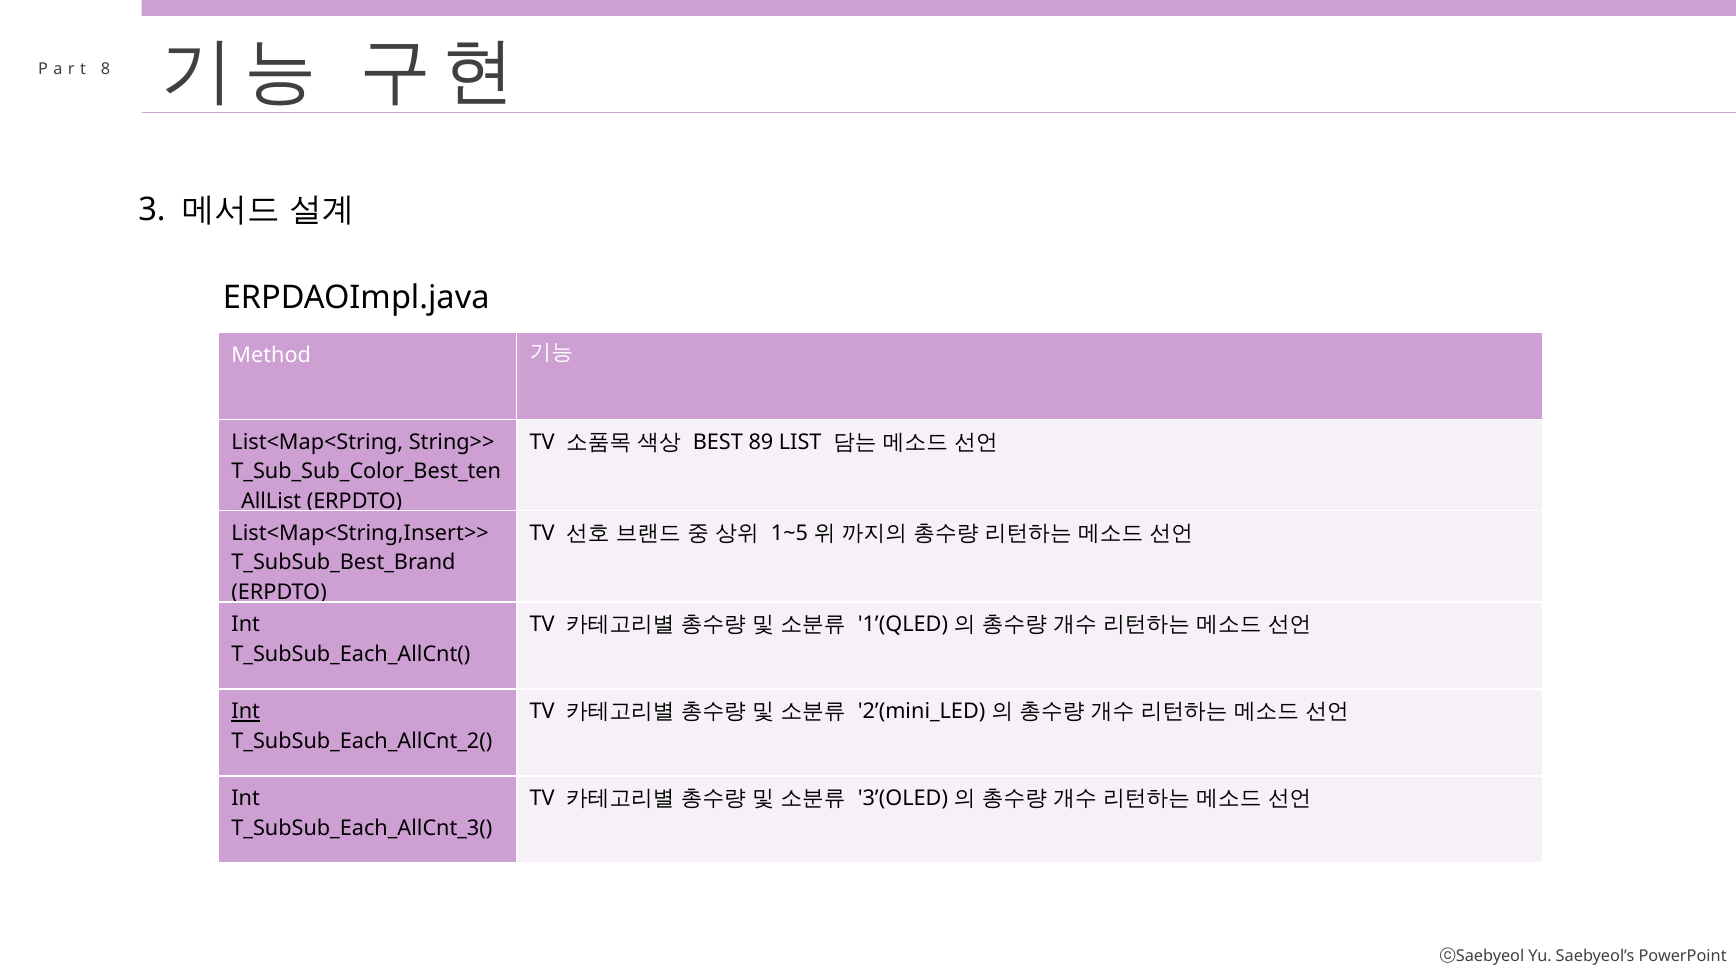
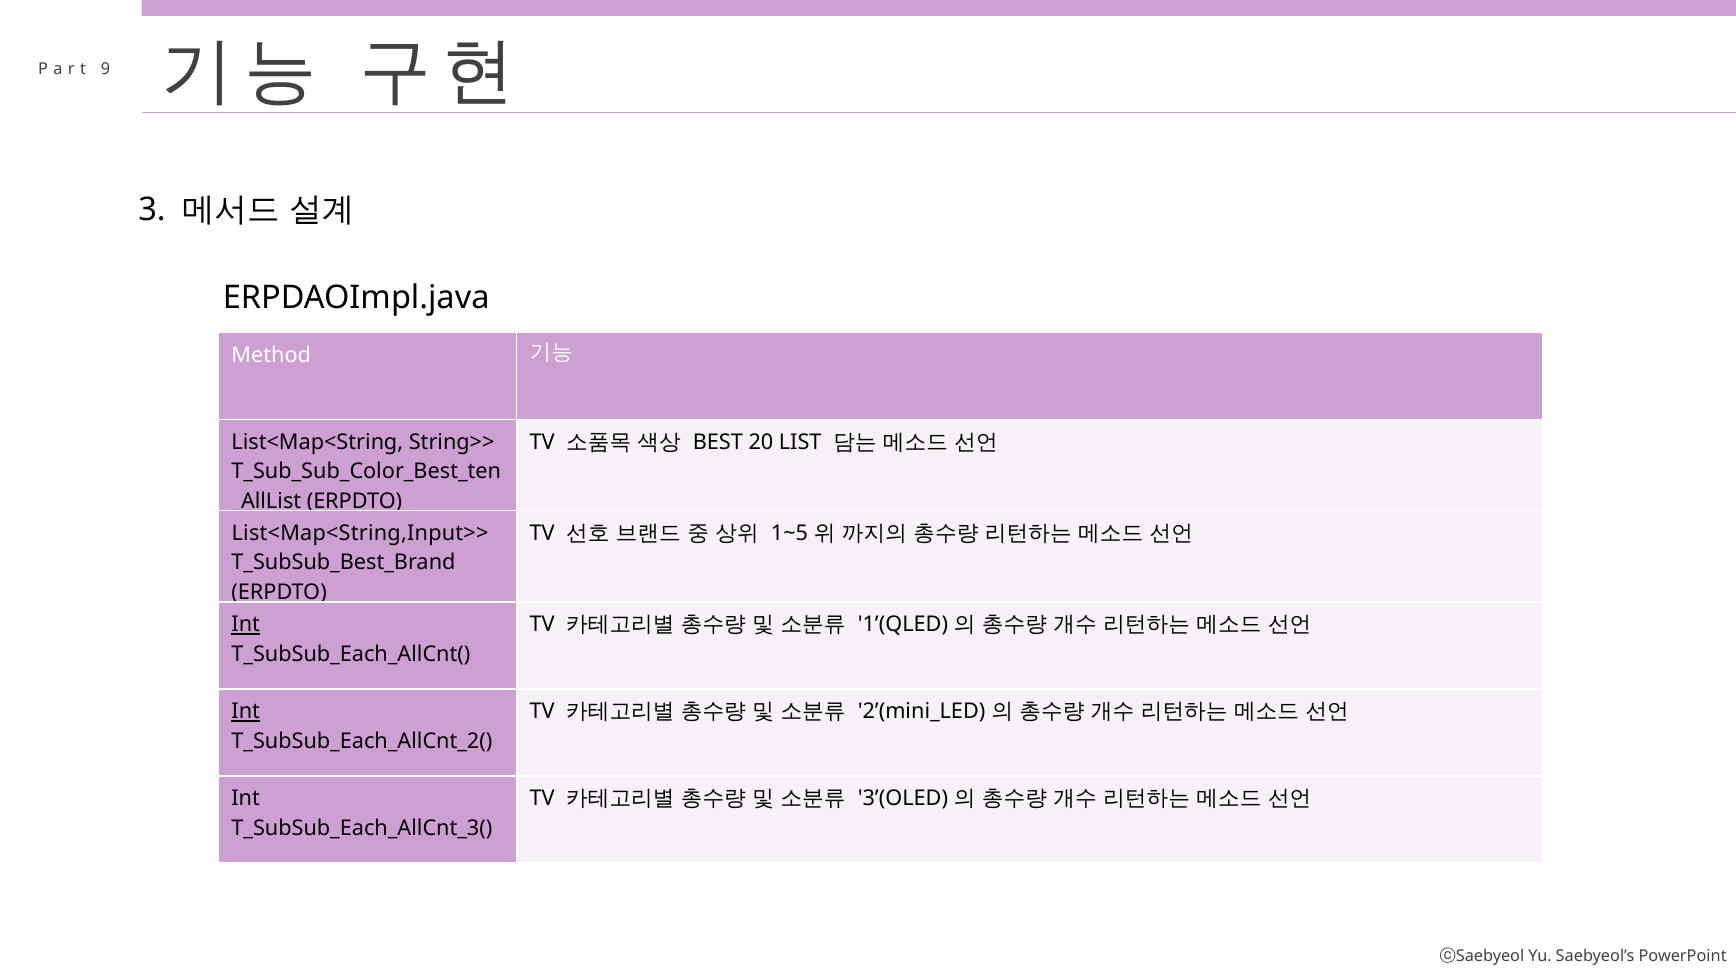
8: 8 -> 9
89: 89 -> 20
List<Map<String,Insert>>: List<Map<String,Insert>> -> List<Map<String,Input>>
Int at (246, 624) underline: none -> present
